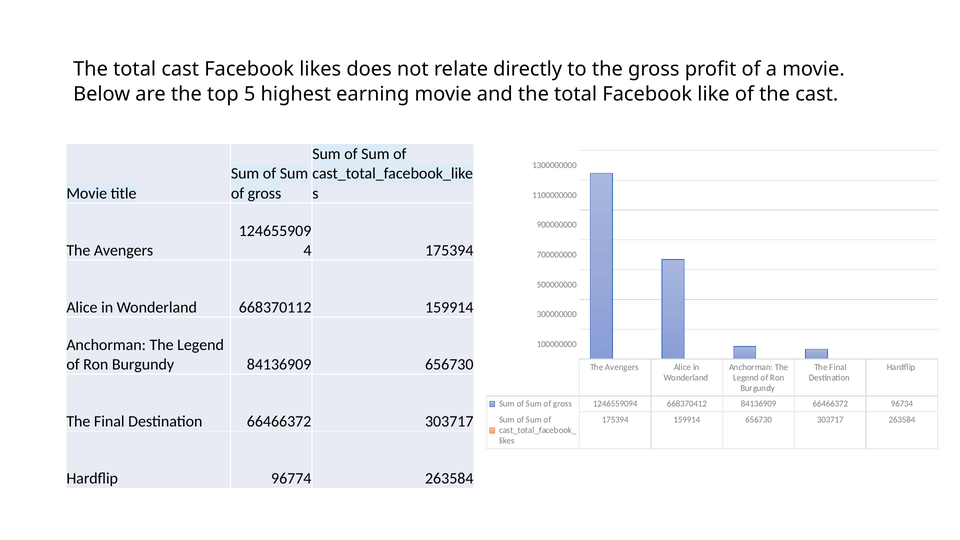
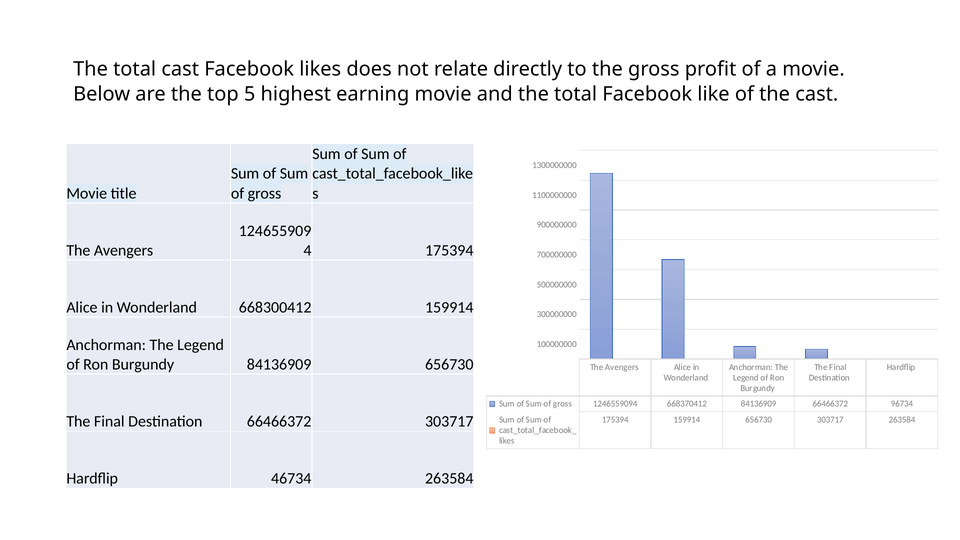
668370112: 668370112 -> 668300412
96774: 96774 -> 46734
